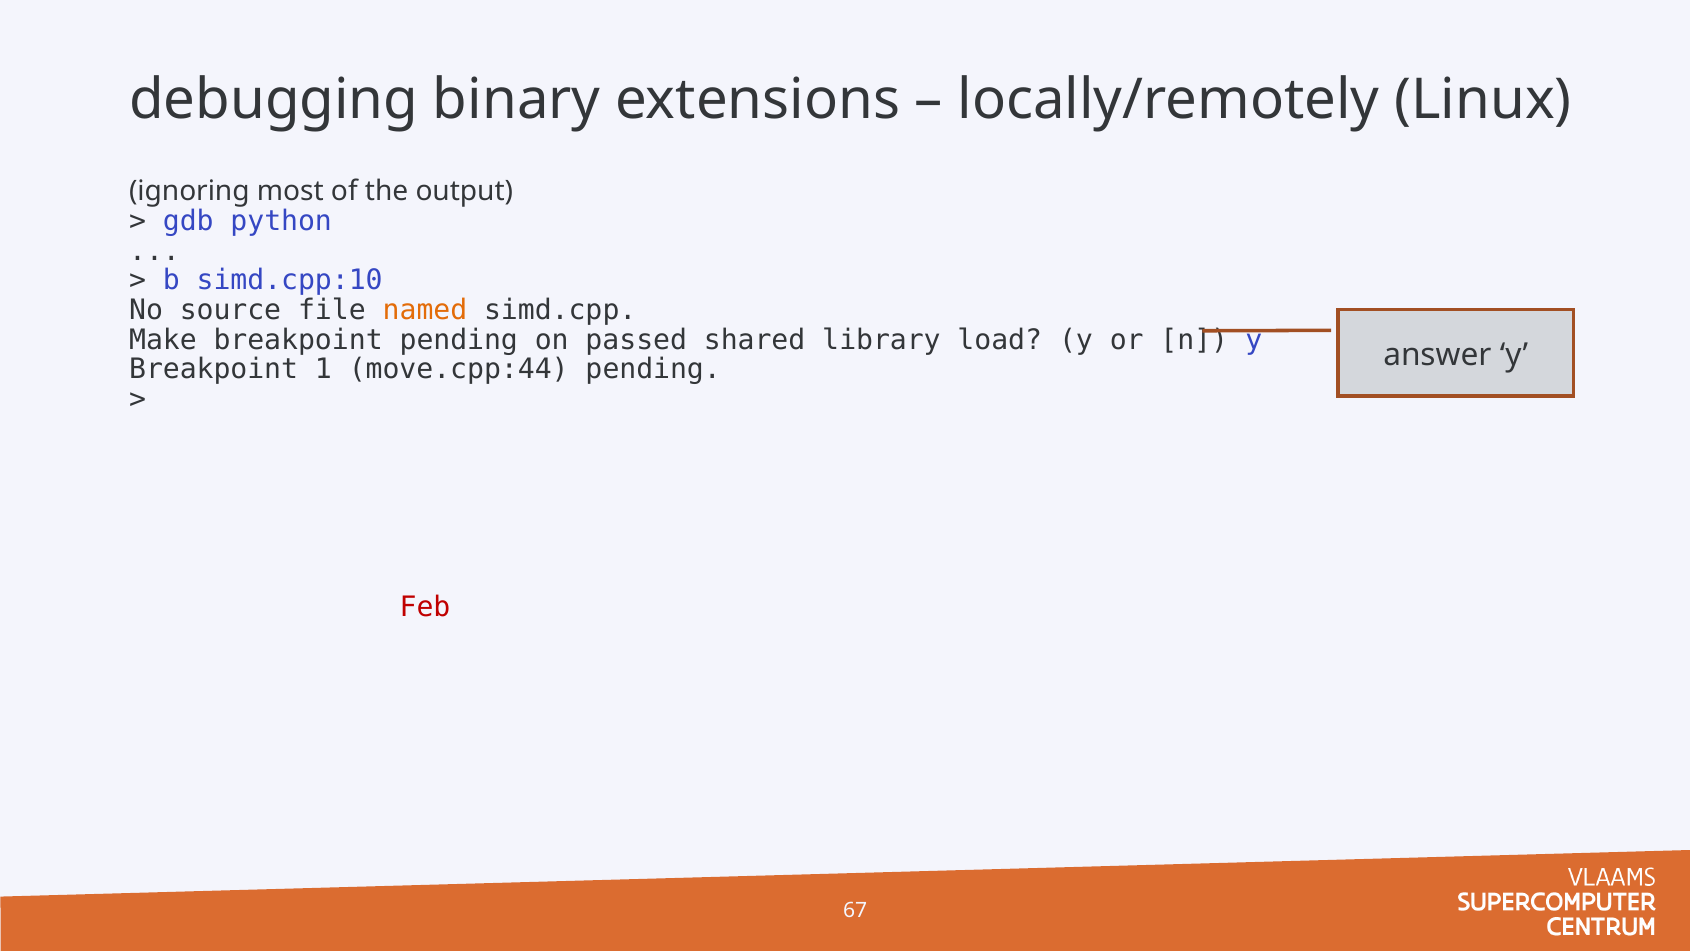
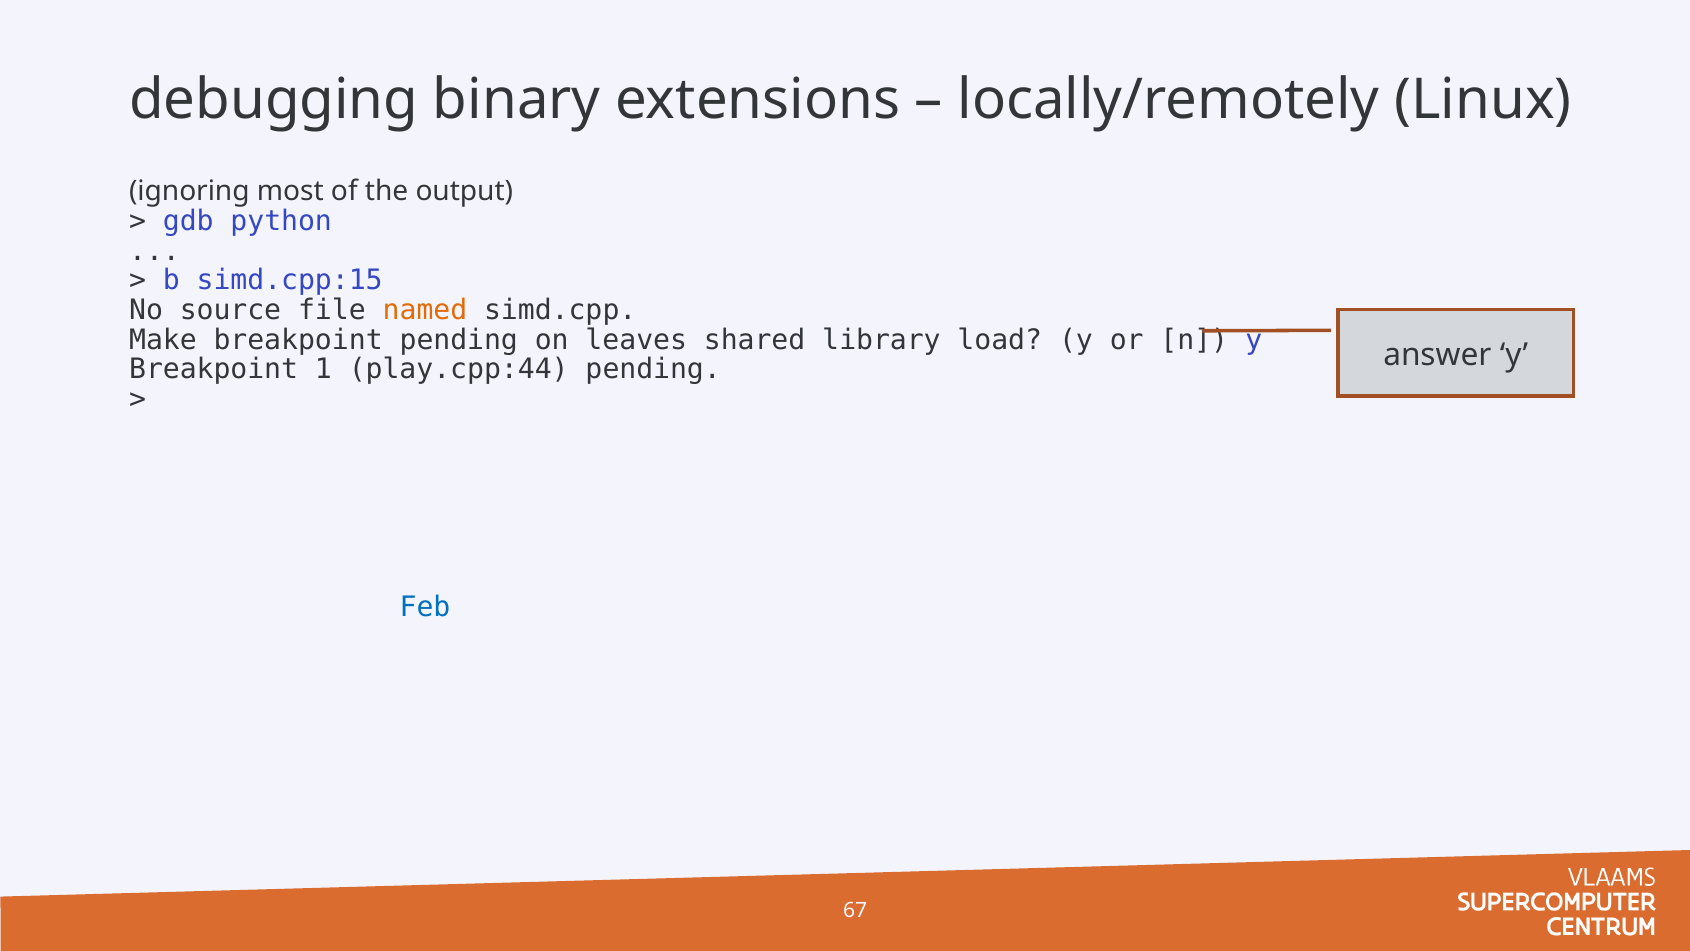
simd.cpp:10: simd.cpp:10 -> simd.cpp:15
passed: passed -> leaves
move.cpp:44: move.cpp:44 -> play.cpp:44
Feb colour: red -> blue
